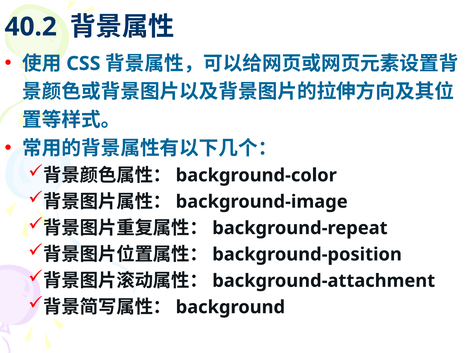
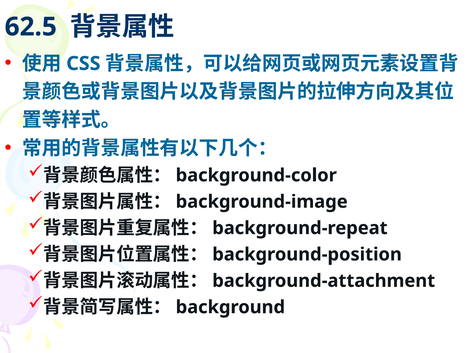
40.2: 40.2 -> 62.5
